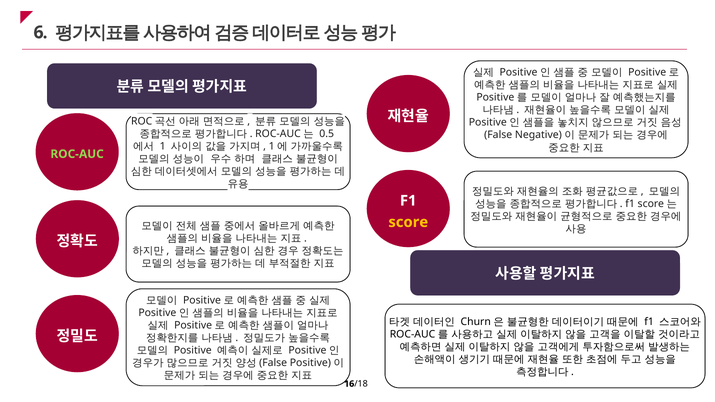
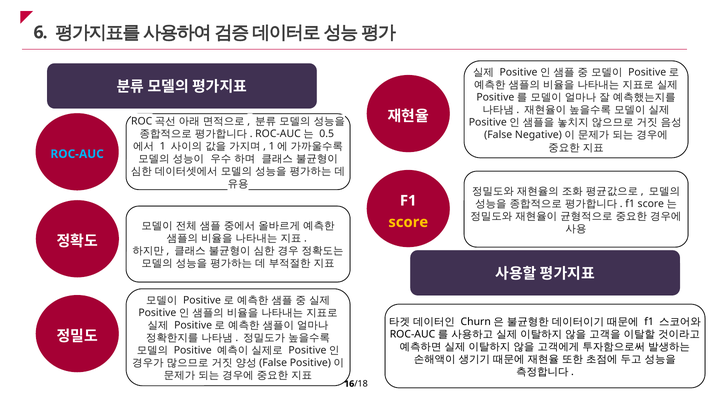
ROC-AUC colour: light green -> light blue
